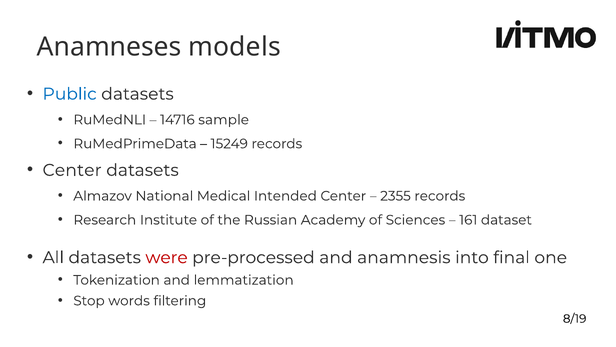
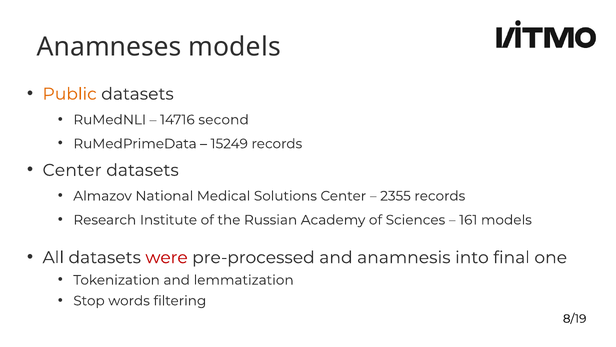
Public colour: blue -> orange
sample: sample -> second
Intended: Intended -> Solutions
161 dataset: dataset -> models
